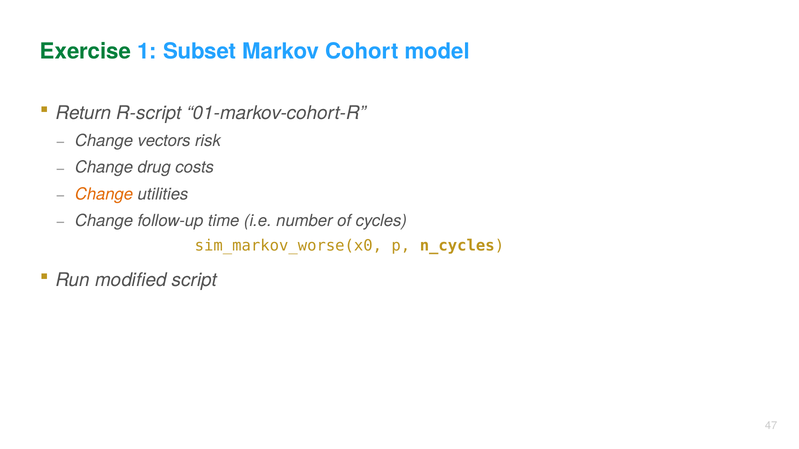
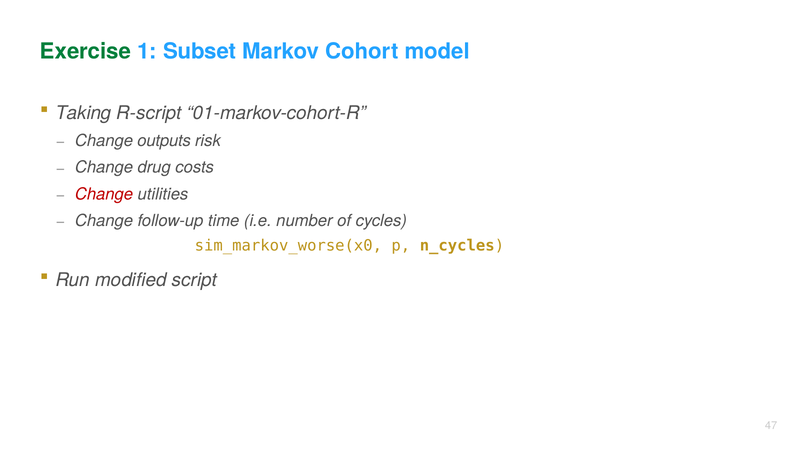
Return: Return -> Taking
vectors: vectors -> outputs
Change at (104, 194) colour: orange -> red
